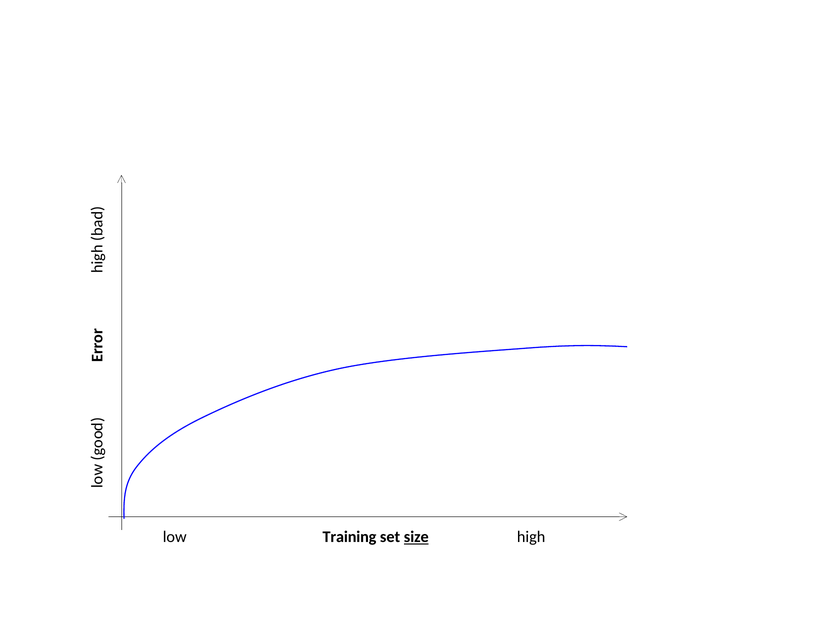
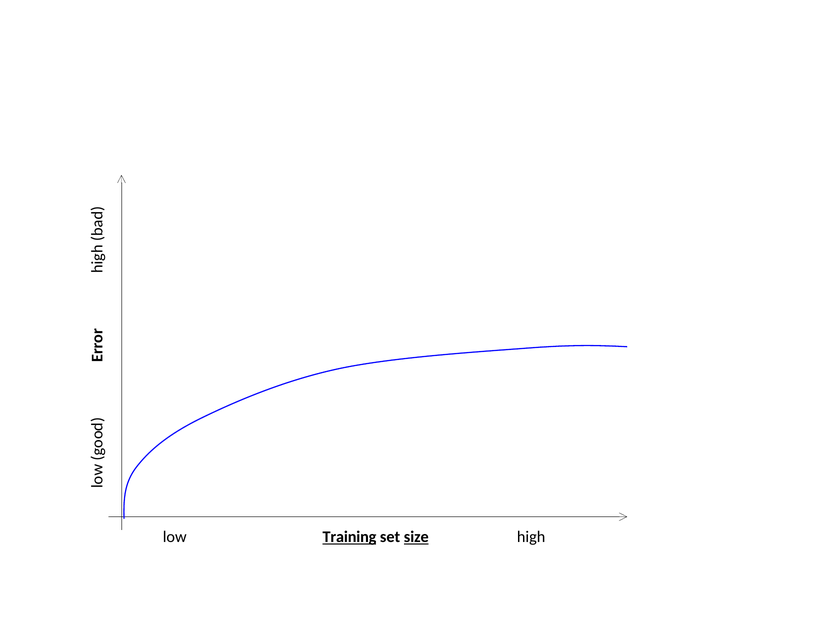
Training underline: none -> present
